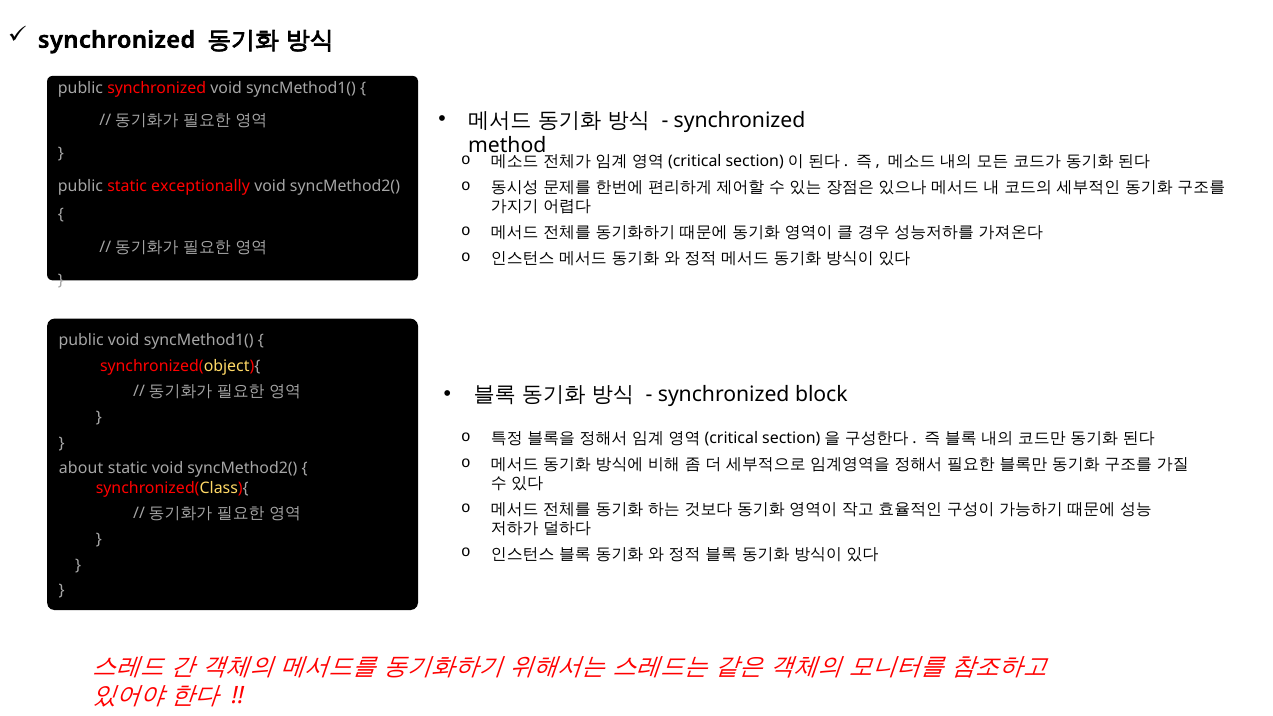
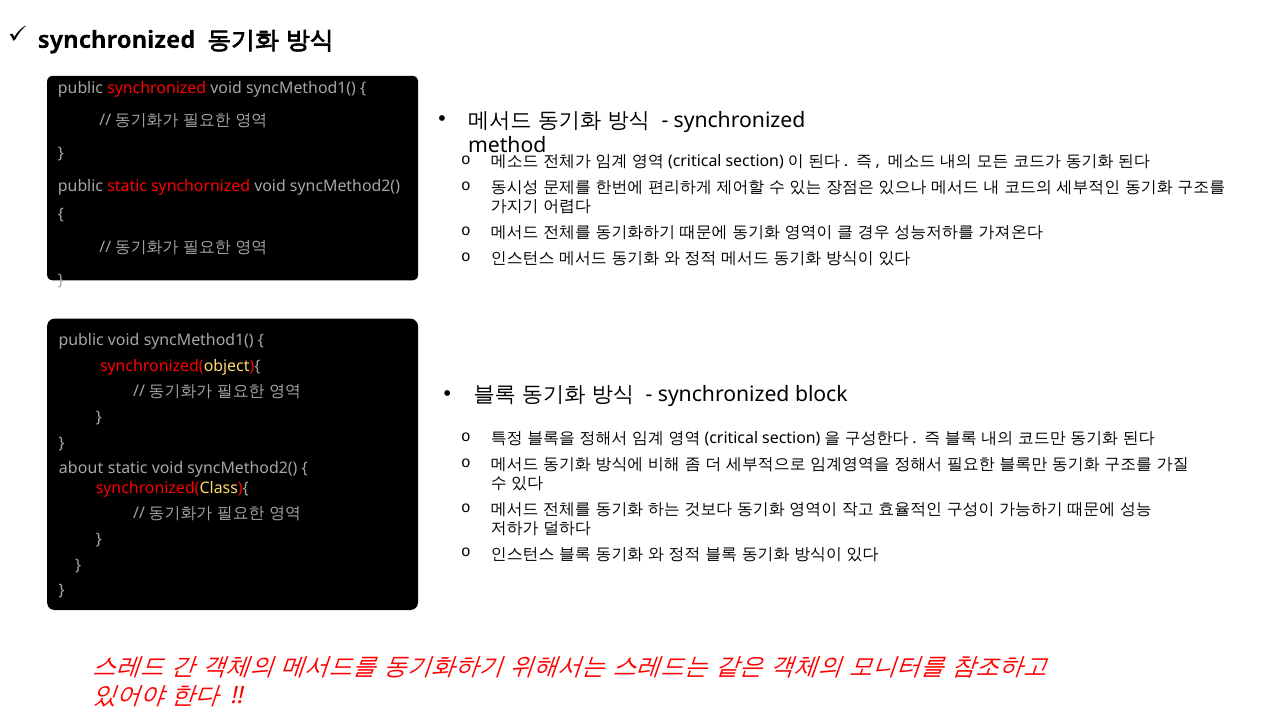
exceptionally: exceptionally -> synchornized
